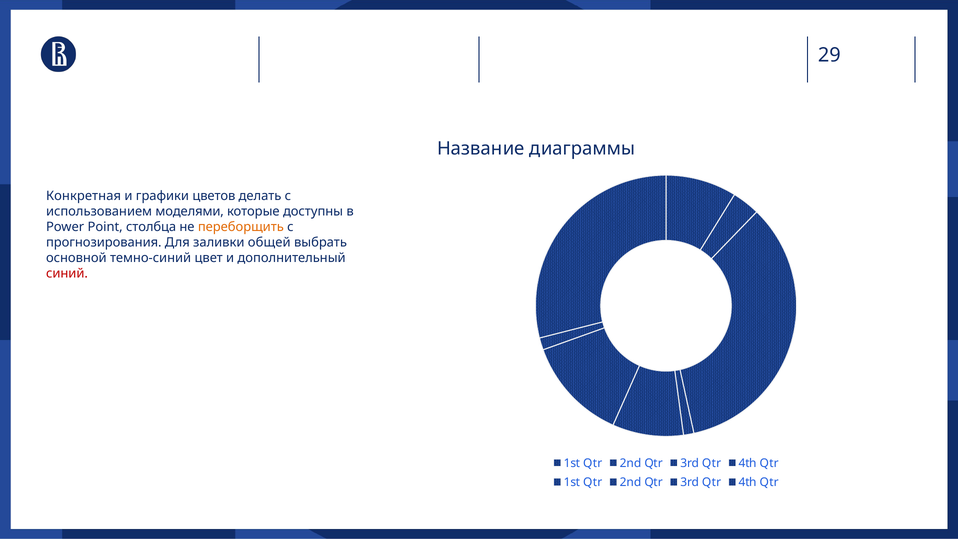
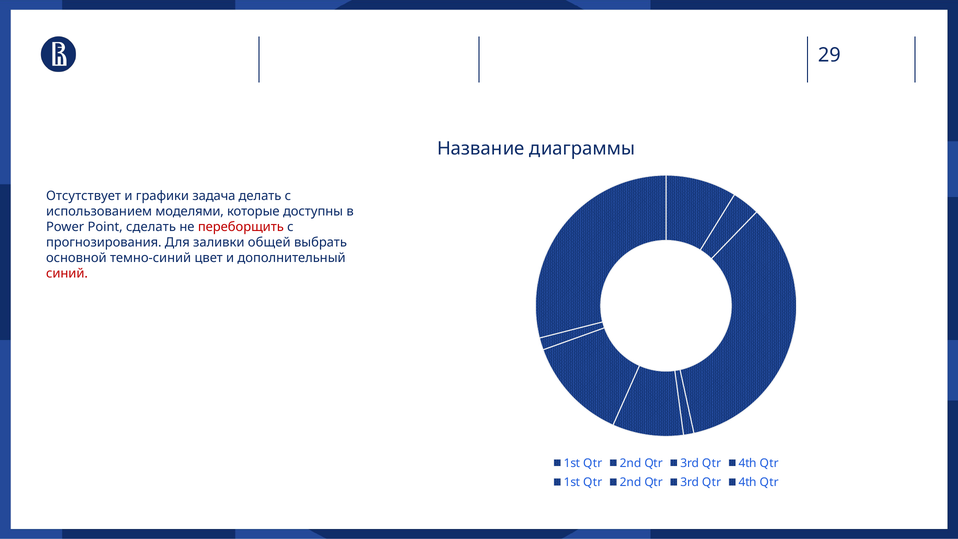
Конкретная: Конкретная -> Отсутствует
цветов: цветов -> задача
столбца: столбца -> сделать
переборщить colour: orange -> red
